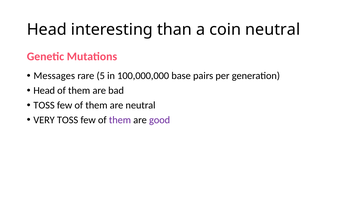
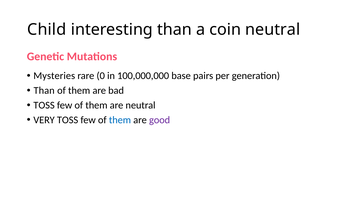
Head at (47, 30): Head -> Child
Messages: Messages -> Mysteries
5: 5 -> 0
Head at (44, 91): Head -> Than
them at (120, 120) colour: purple -> blue
